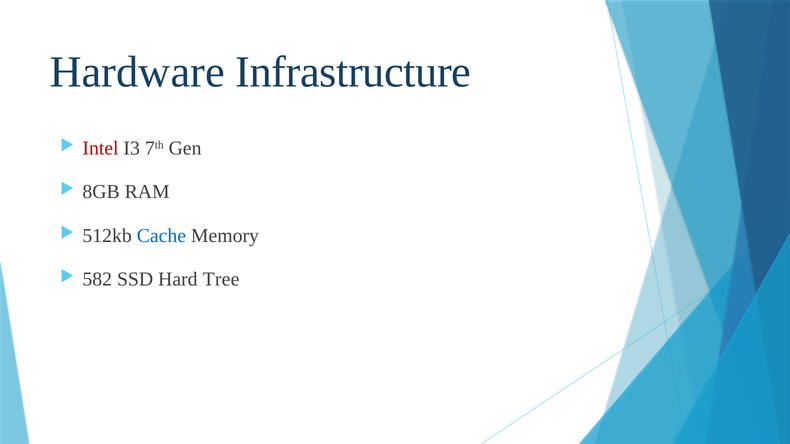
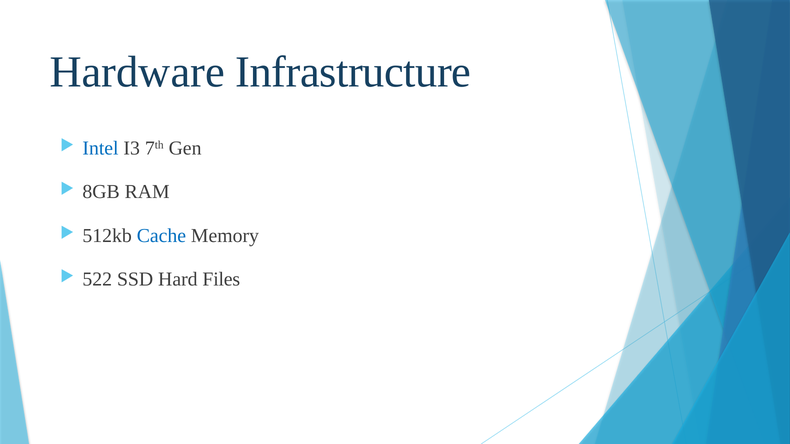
Intel colour: red -> blue
582: 582 -> 522
Tree: Tree -> Files
